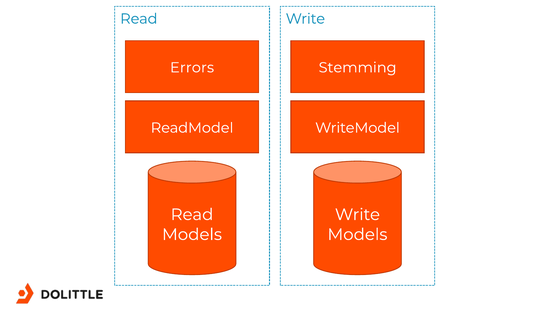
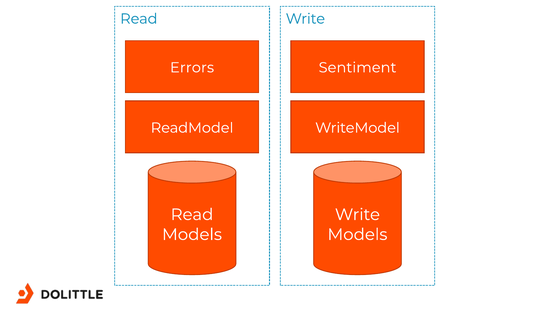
Stemming: Stemming -> Sentiment
